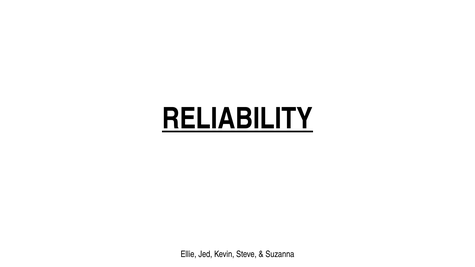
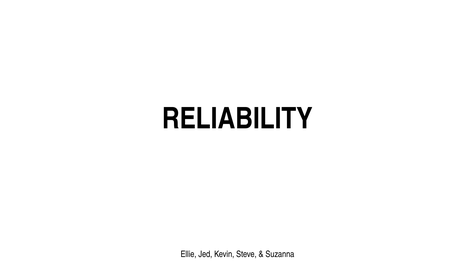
RELIABILITY underline: present -> none
